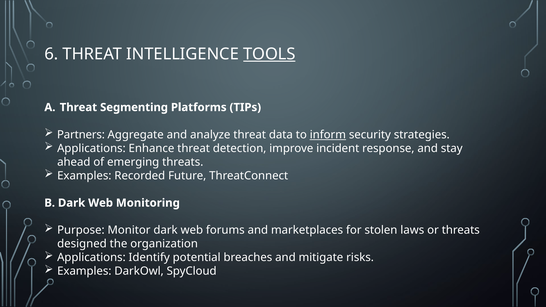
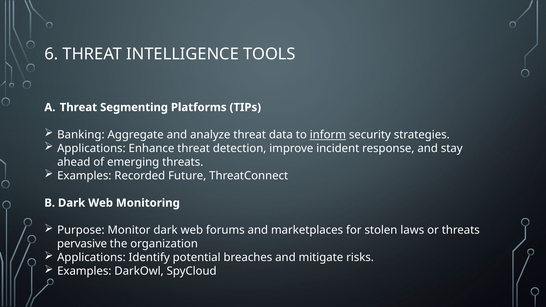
TOOLS underline: present -> none
Partners: Partners -> Banking
designed: designed -> pervasive
